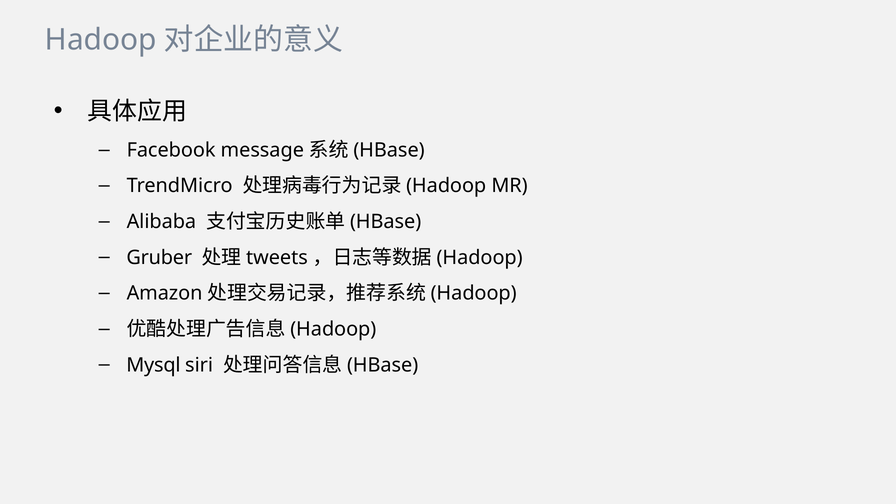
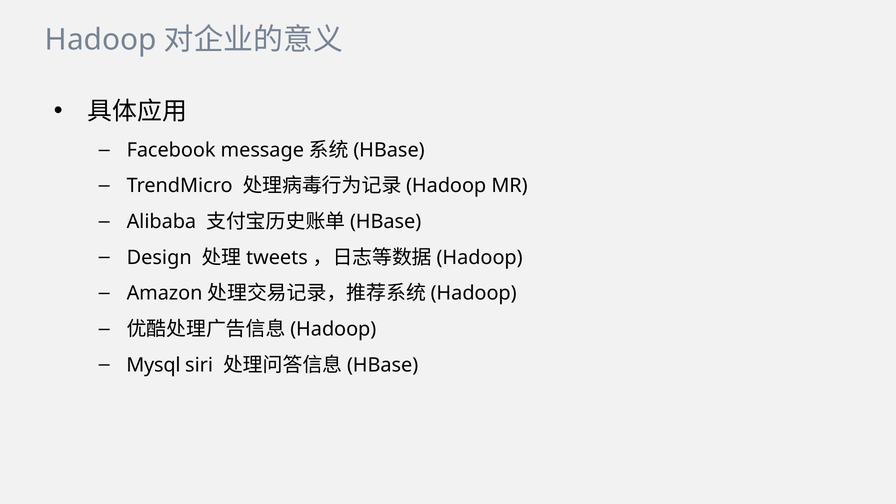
Gruber: Gruber -> Design
